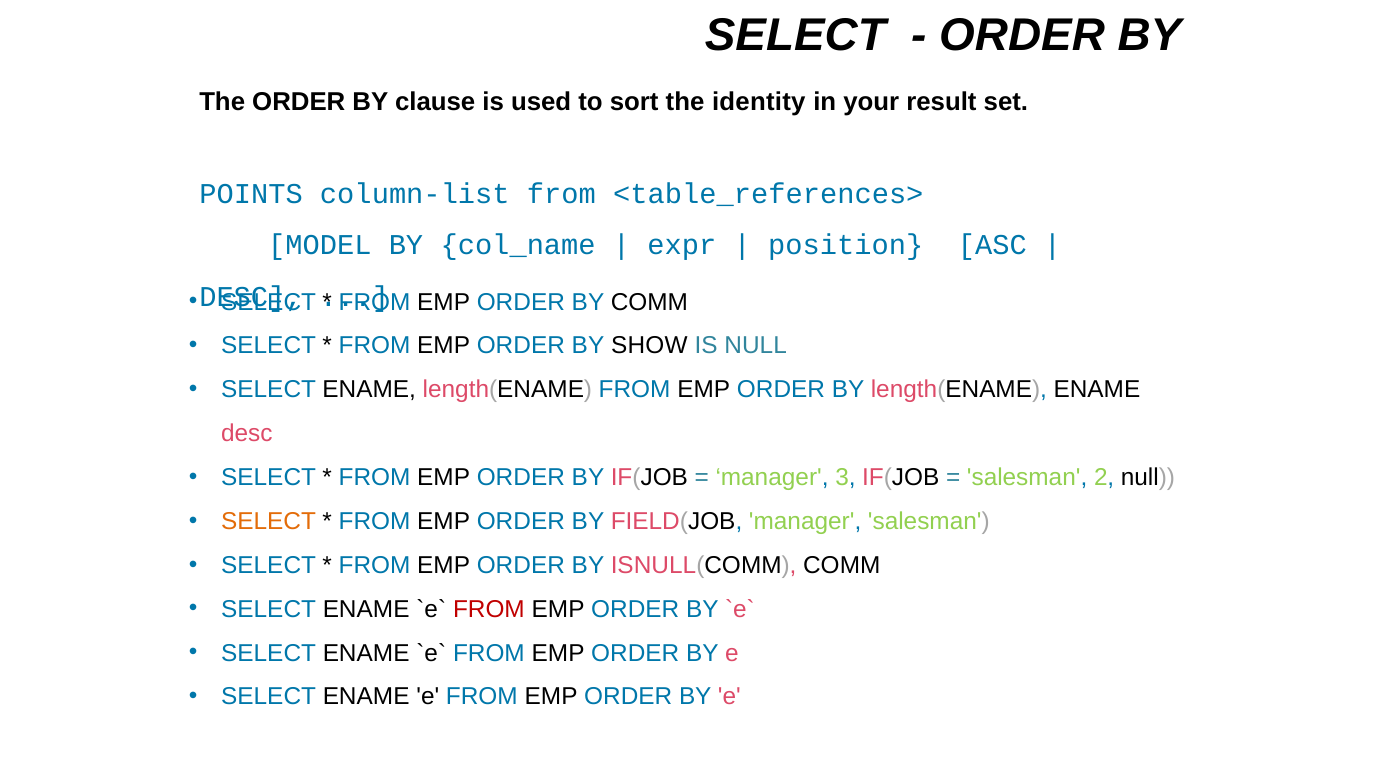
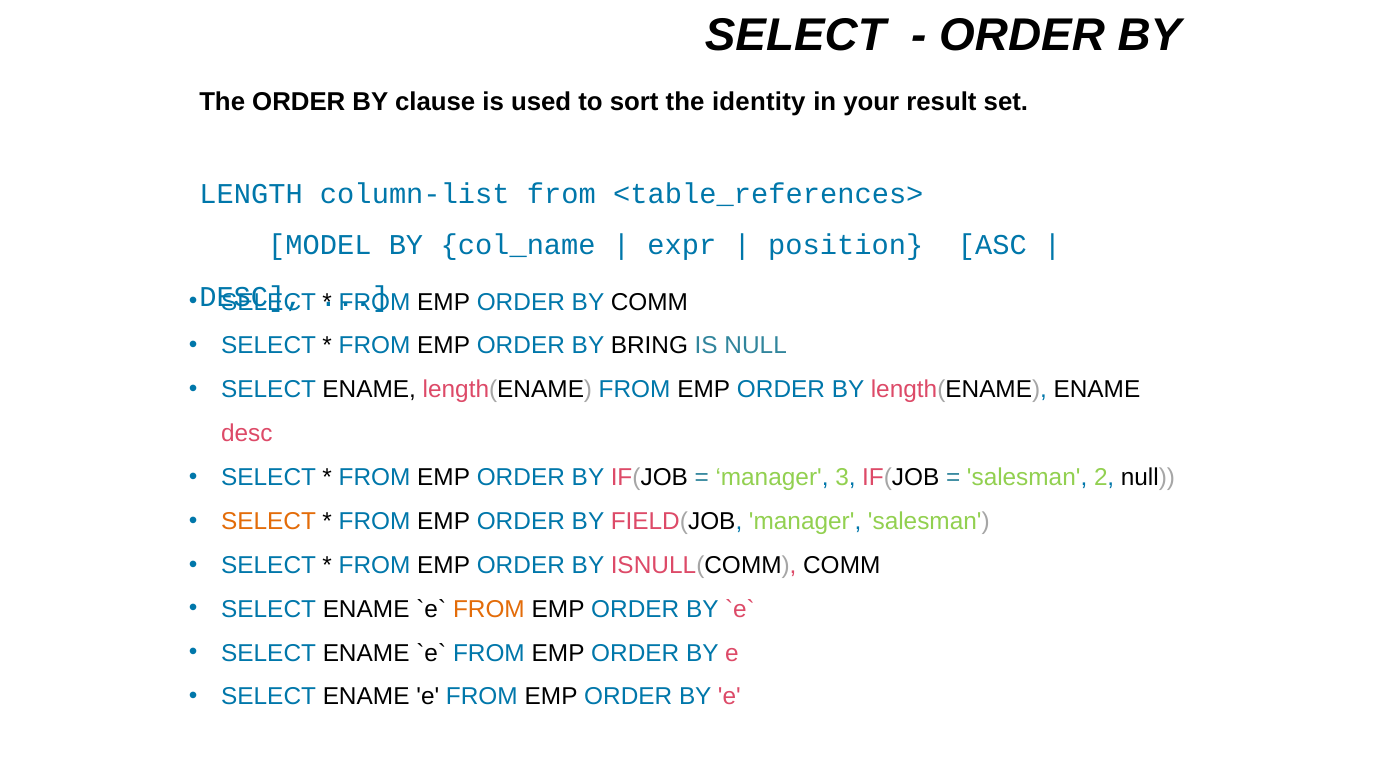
POINTS: POINTS -> LENGTH
SHOW: SHOW -> BRING
FROM at (489, 609) colour: red -> orange
